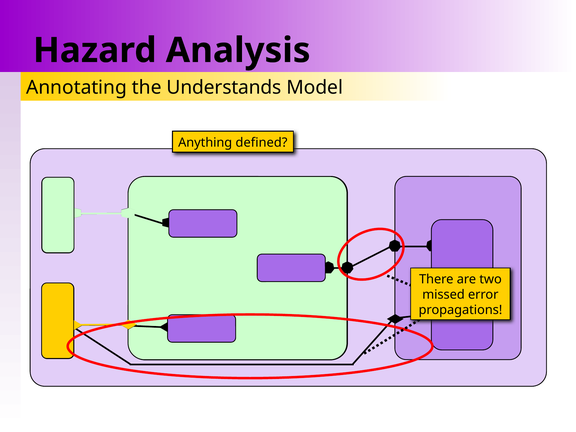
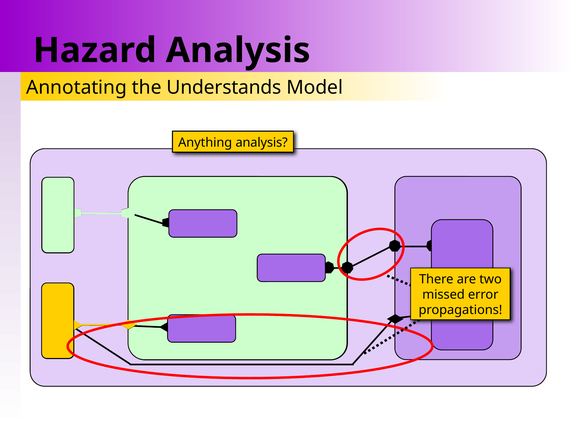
Anything defined: defined -> analysis
